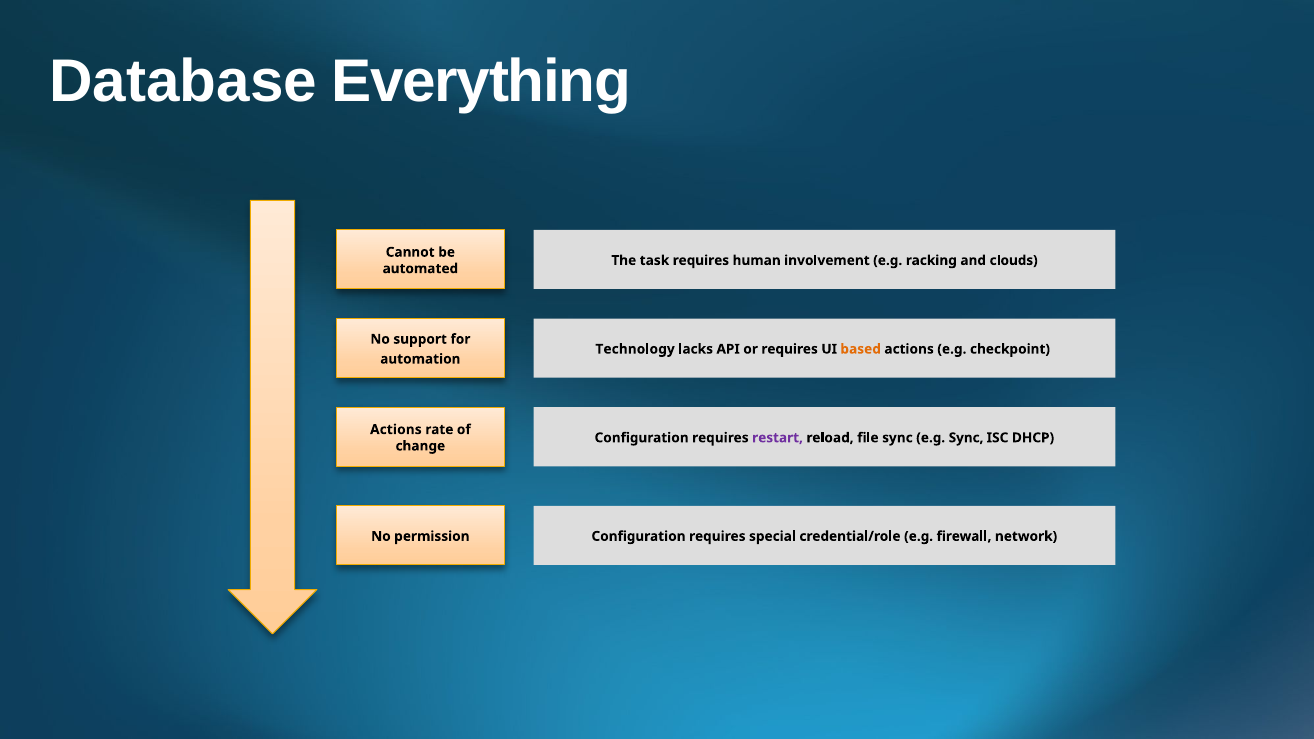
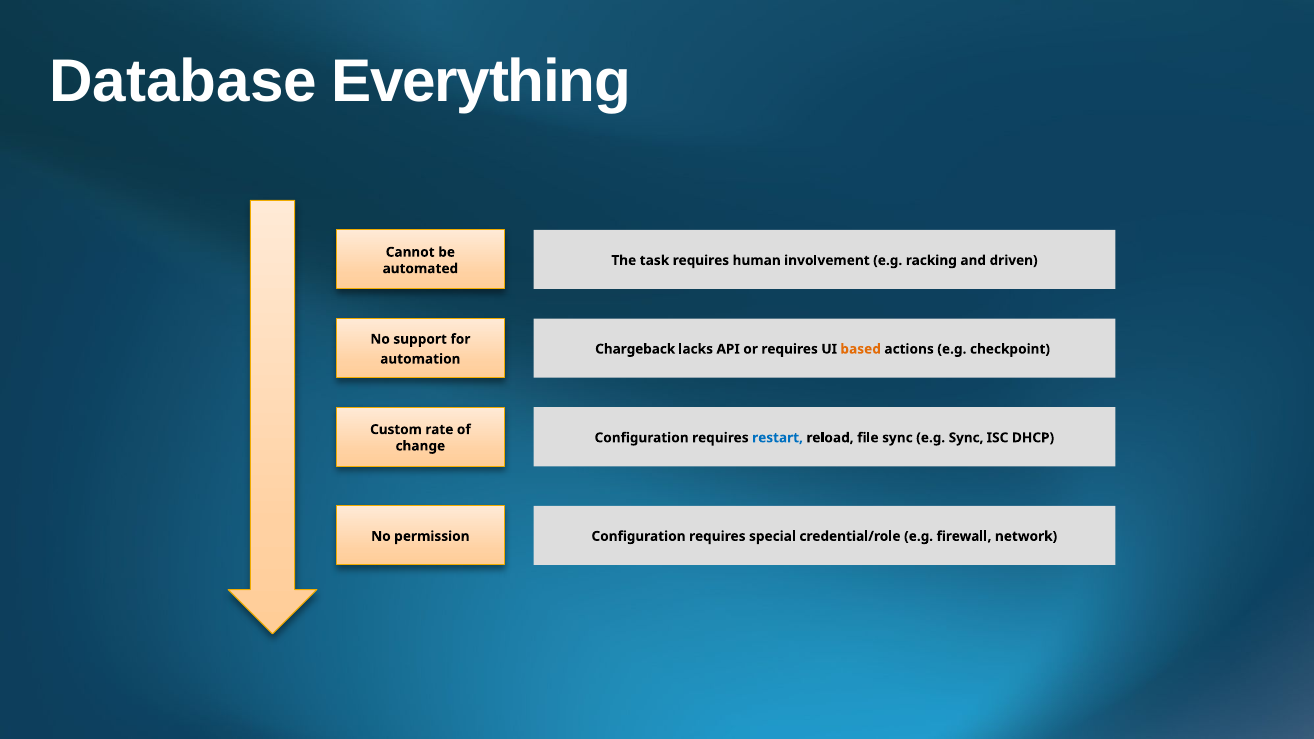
clouds: clouds -> driven
Technology: Technology -> Chargeback
Actions at (396, 430): Actions -> Custom
restart colour: purple -> blue
